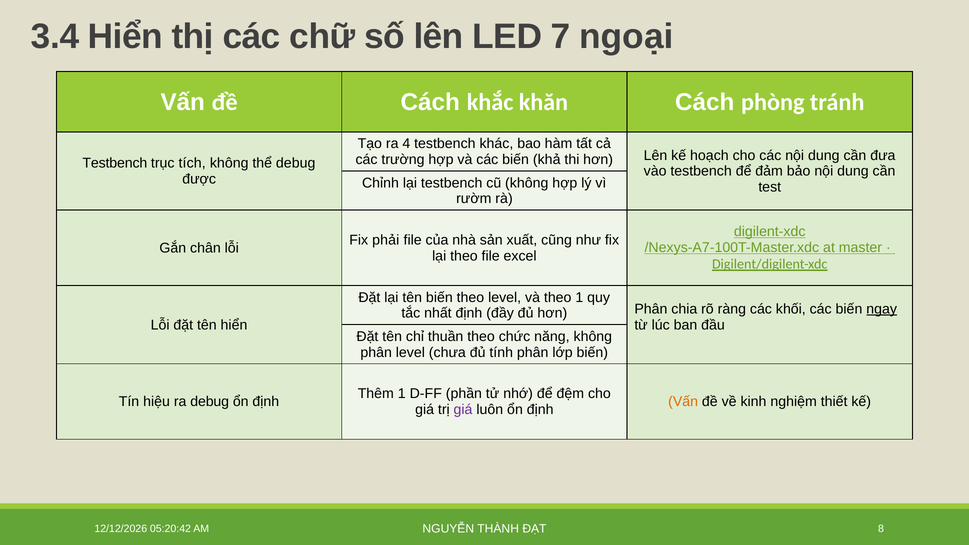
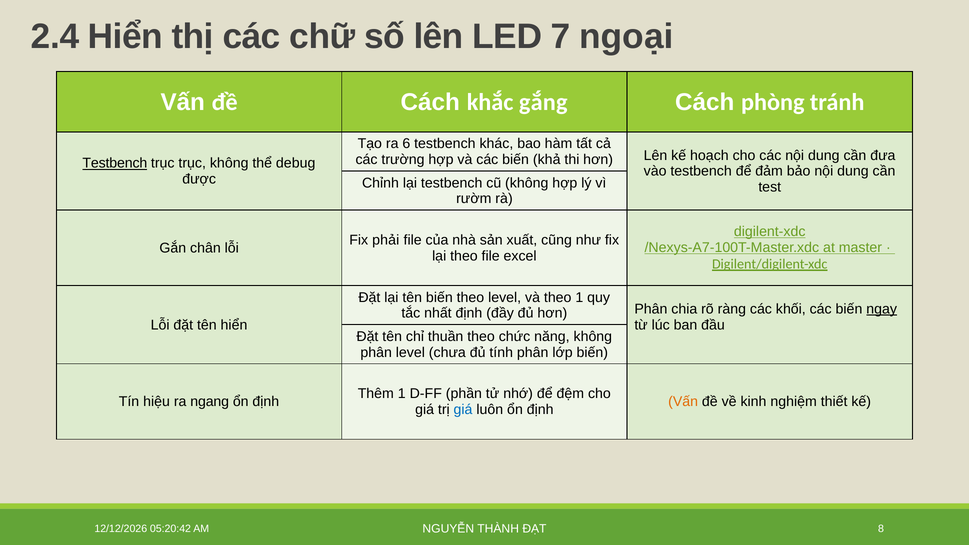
3.4: 3.4 -> 2.4
khăn: khăn -> gắng
4: 4 -> 6
Testbench at (115, 163) underline: none -> present
trục tích: tích -> trục
ra debug: debug -> ngang
giá at (463, 410) colour: purple -> blue
